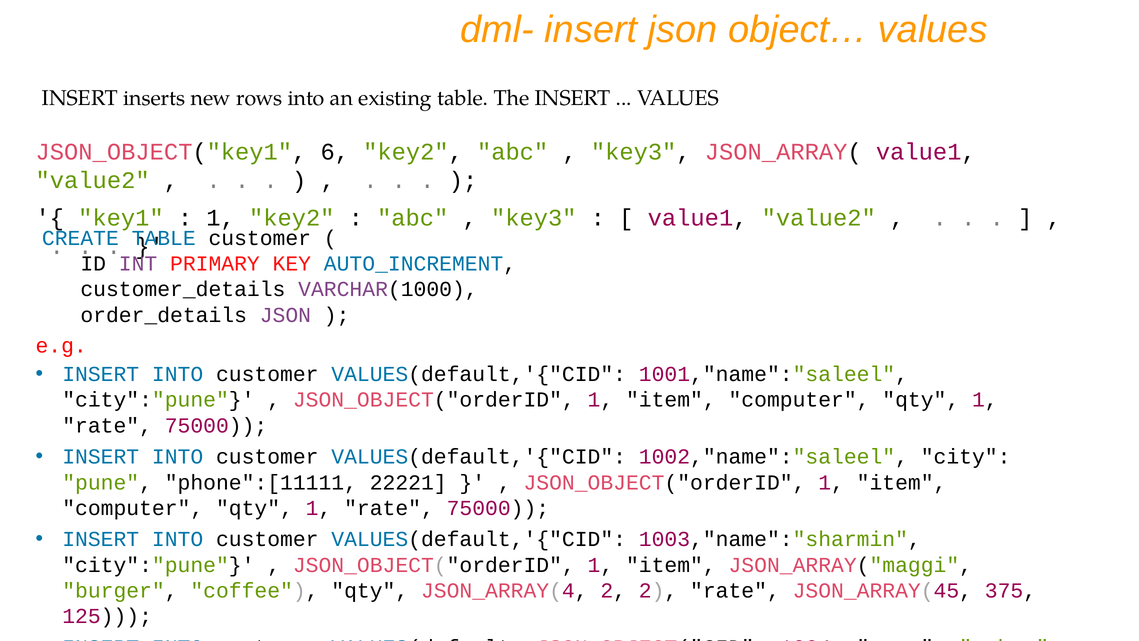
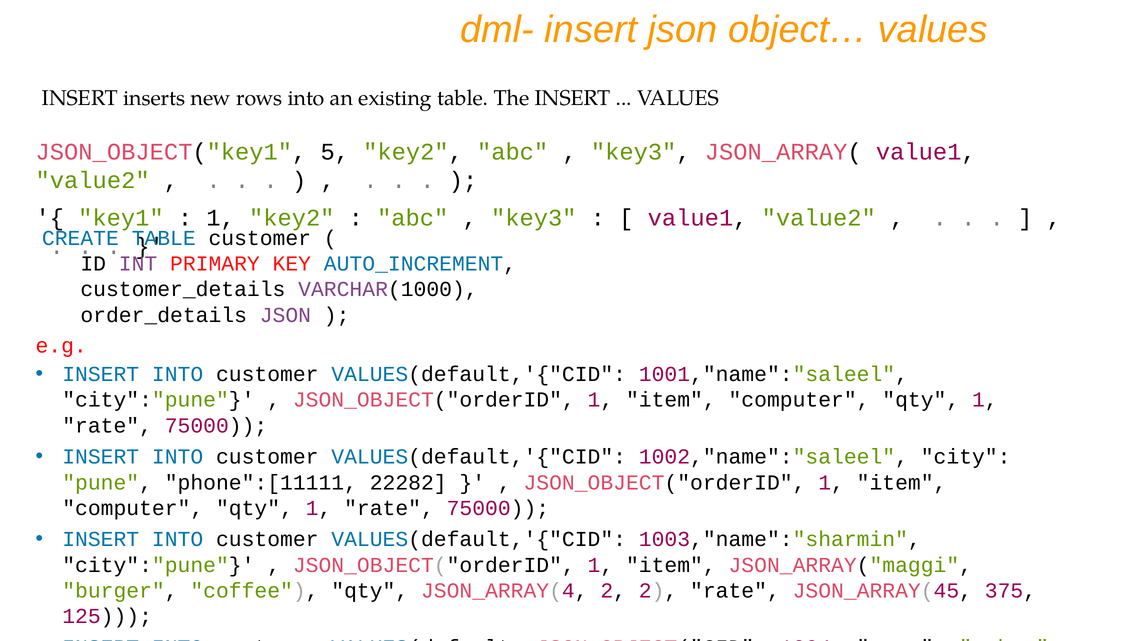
6: 6 -> 5
22221: 22221 -> 22282
